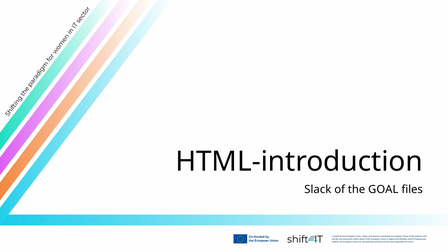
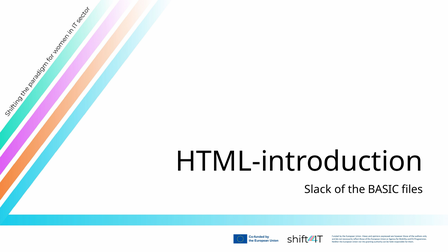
GOAL: GOAL -> BASIC
